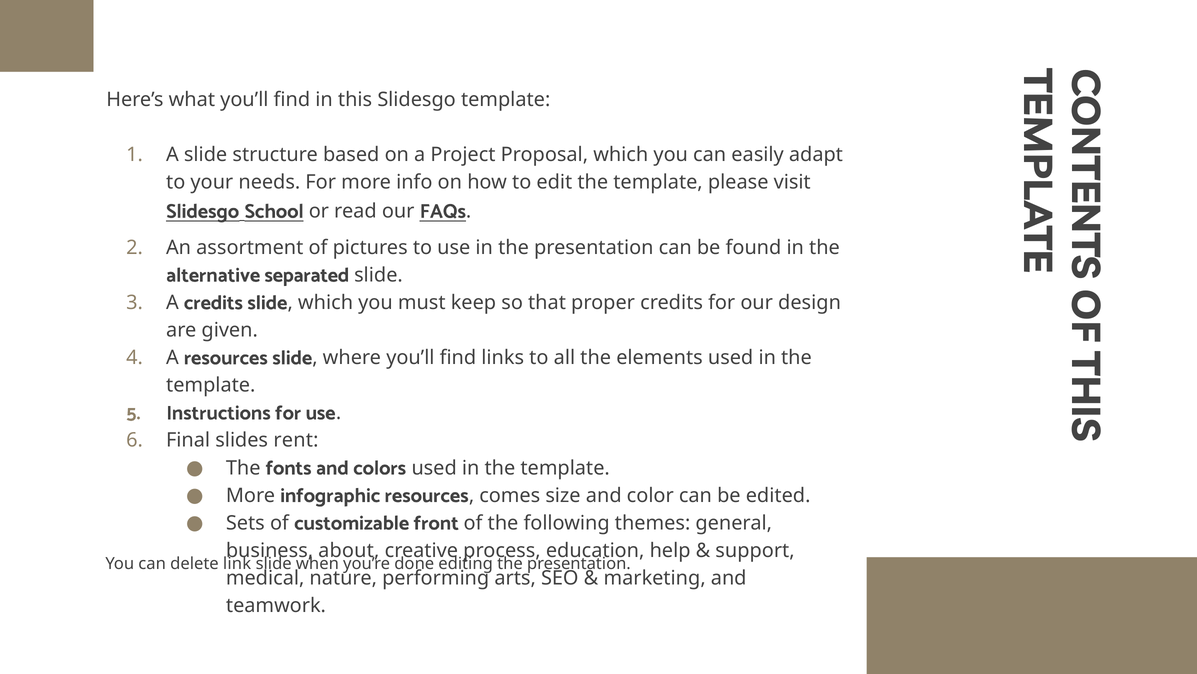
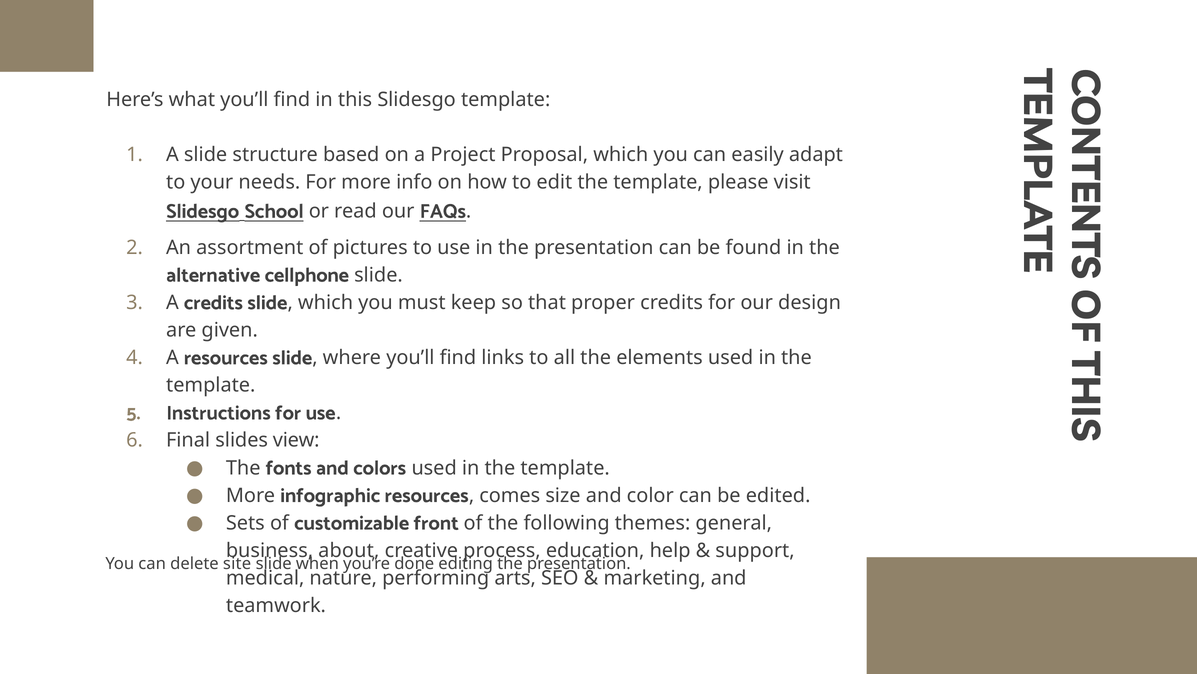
separated: separated -> cellphone
rent: rent -> view
link: link -> site
